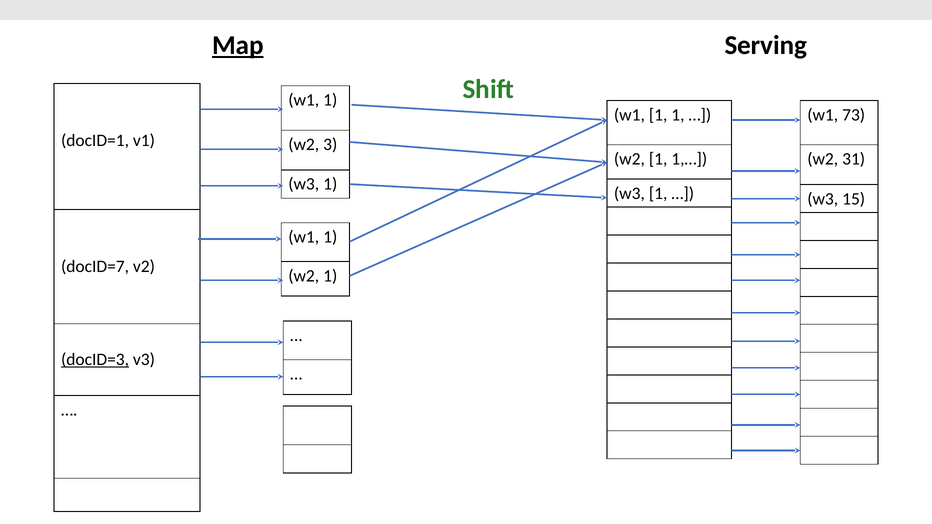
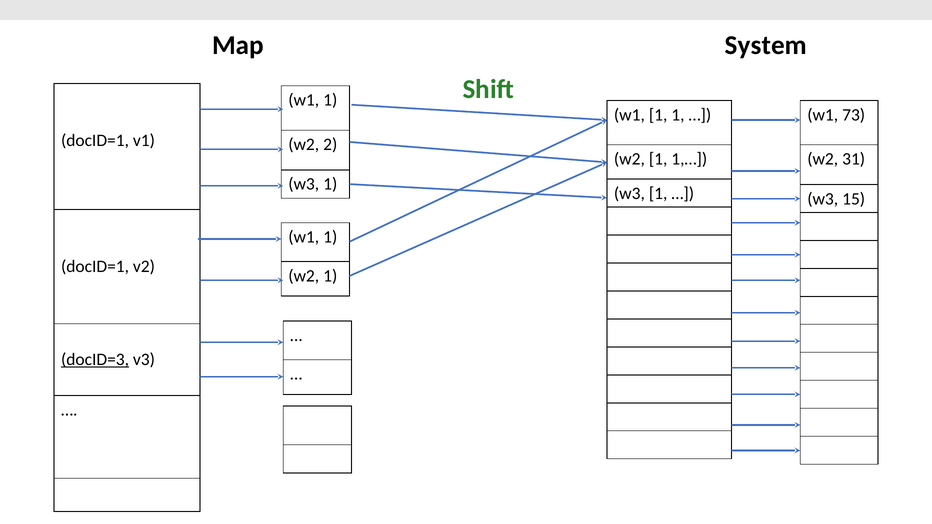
Map underline: present -> none
Serving: Serving -> System
3: 3 -> 2
docID=7 at (95, 267): docID=7 -> docID=1
